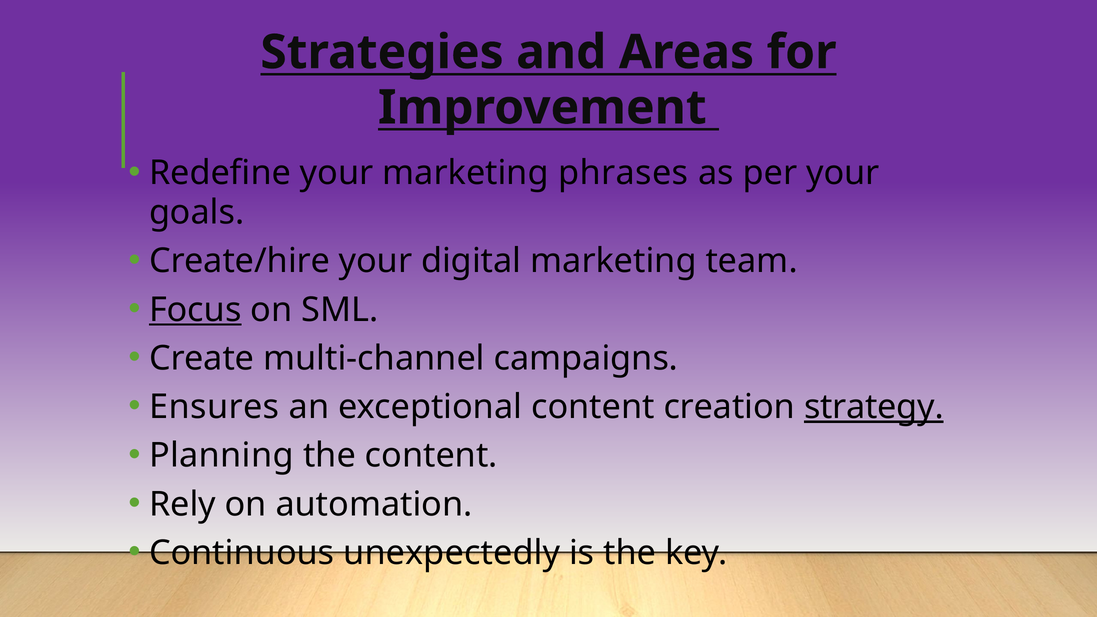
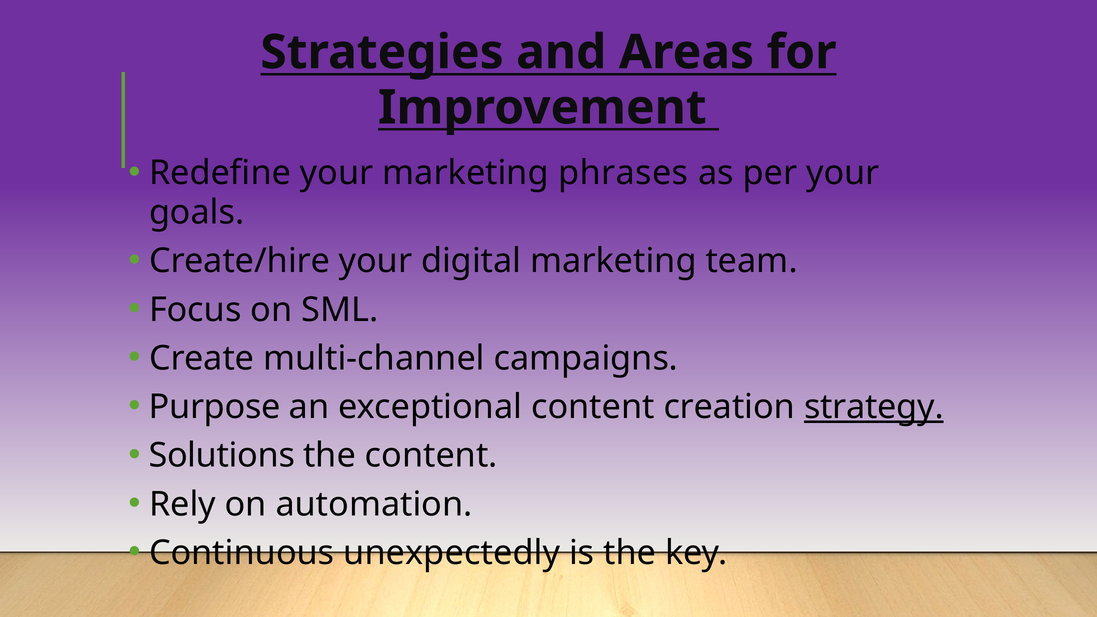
Focus underline: present -> none
Ensures: Ensures -> Purpose
Planning: Planning -> Solutions
